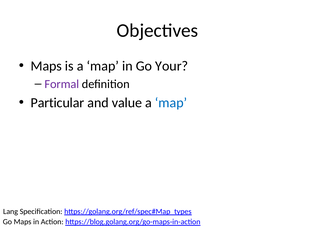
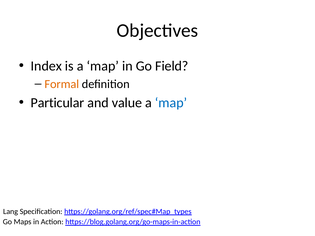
Maps at (46, 66): Maps -> Index
Your: Your -> Field
Formal colour: purple -> orange
